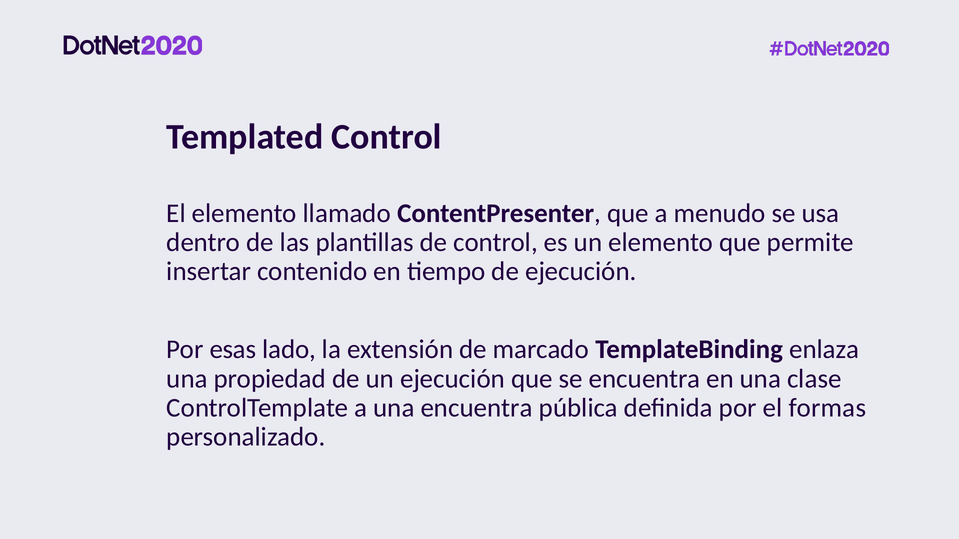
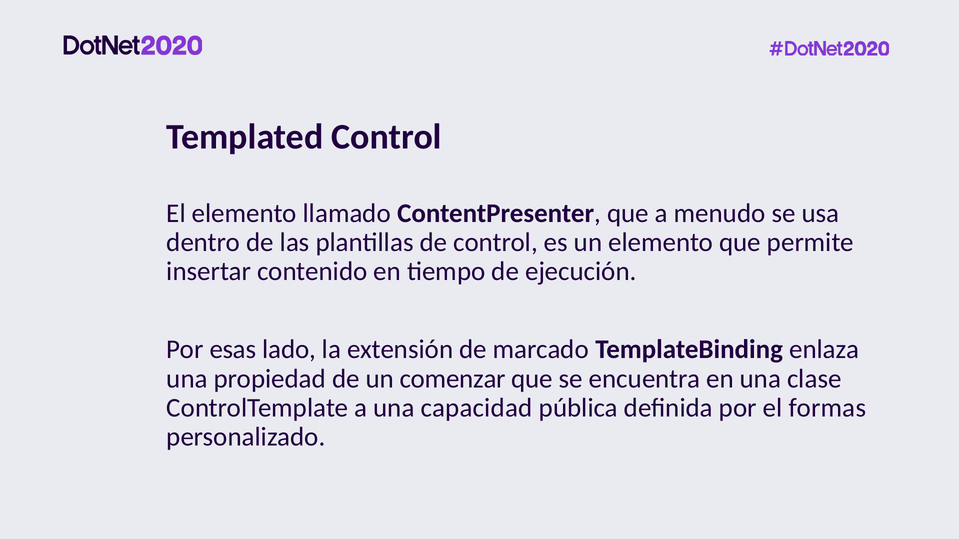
un ejecución: ejecución -> comenzar
una encuentra: encuentra -> capacidad
